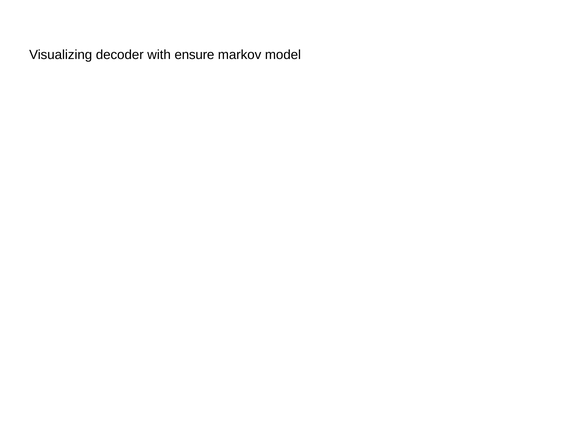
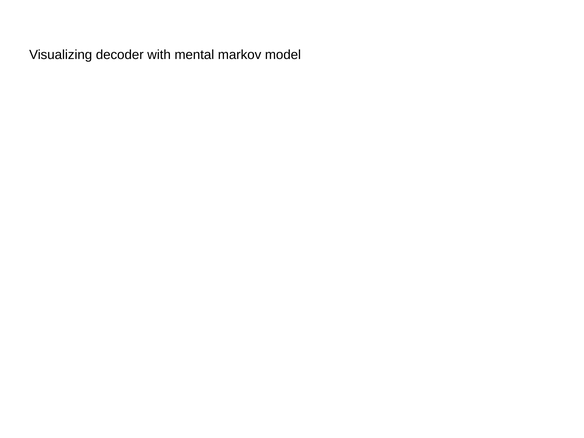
ensure: ensure -> mental
